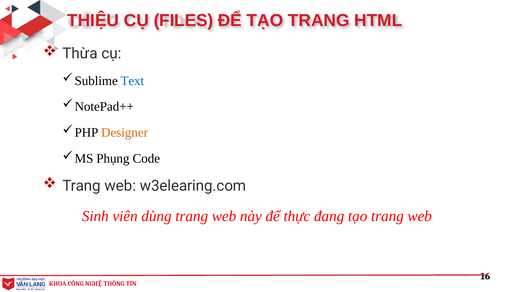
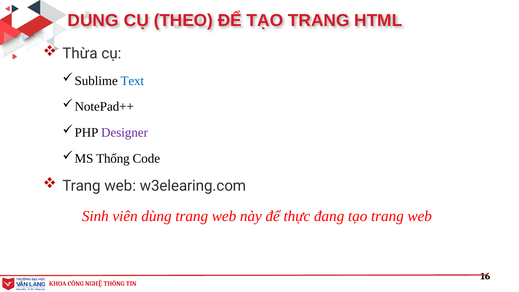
THIỆU: THIỆU -> DUNG
FILES: FILES -> THEO
Designer colour: orange -> purple
Phụng: Phụng -> Thống
